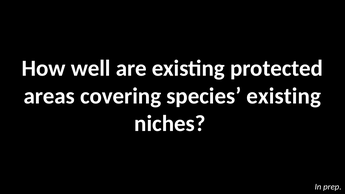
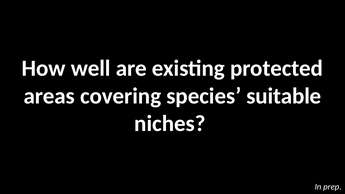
species existing: existing -> suitable
